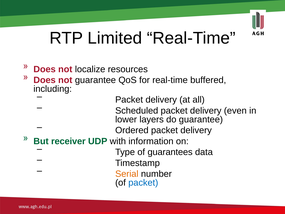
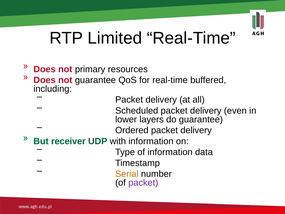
localize: localize -> primary
of guarantees: guarantees -> information
packet at (143, 182) colour: blue -> purple
